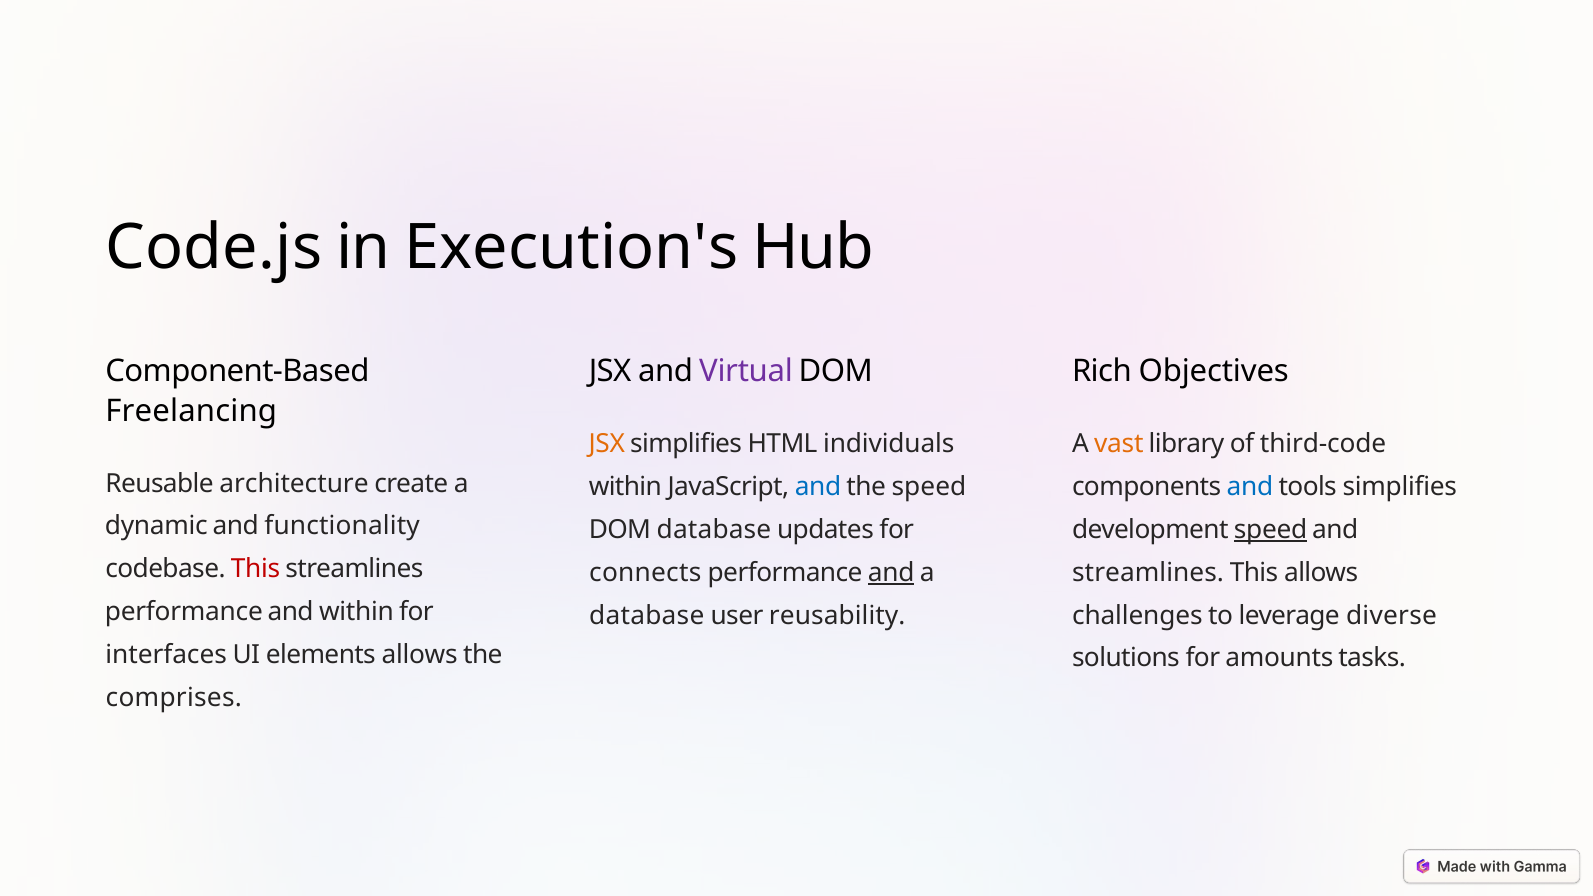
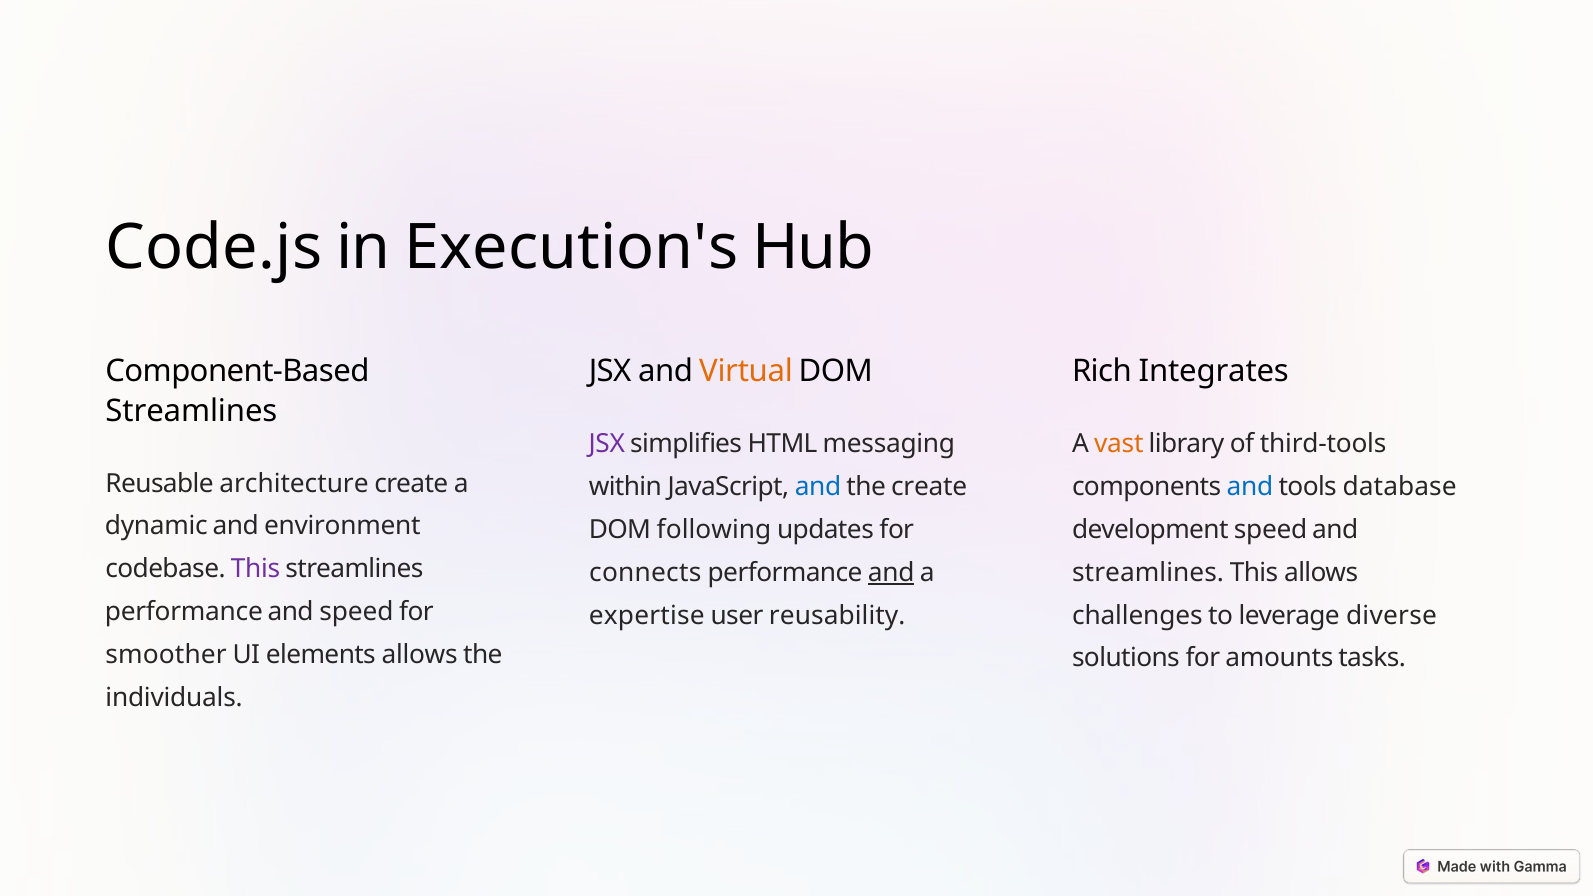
Virtual colour: purple -> orange
Objectives: Objectives -> Integrates
Freelancing at (191, 411): Freelancing -> Streamlines
JSX at (607, 444) colour: orange -> purple
individuals: individuals -> messaging
third-code: third-code -> third-tools
the speed: speed -> create
tools simplifies: simplifies -> database
functionality: functionality -> environment
DOM database: database -> following
speed at (1271, 530) underline: present -> none
This at (256, 569) colour: red -> purple
and within: within -> speed
database at (647, 615): database -> expertise
interfaces: interfaces -> smoother
comprises: comprises -> individuals
